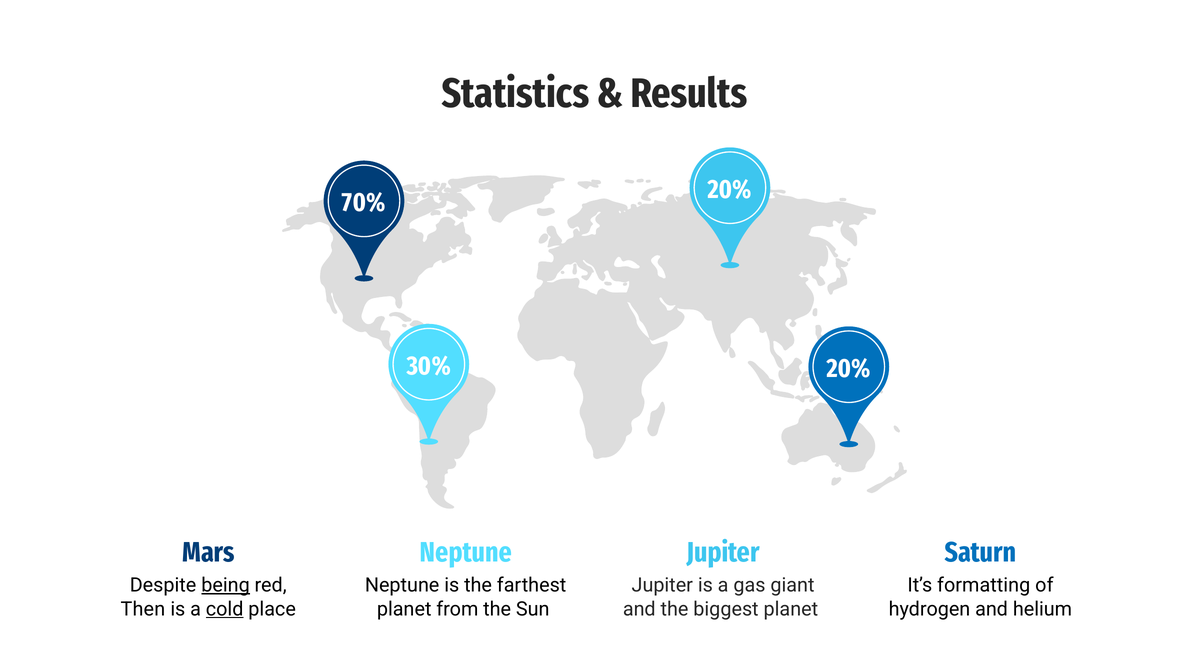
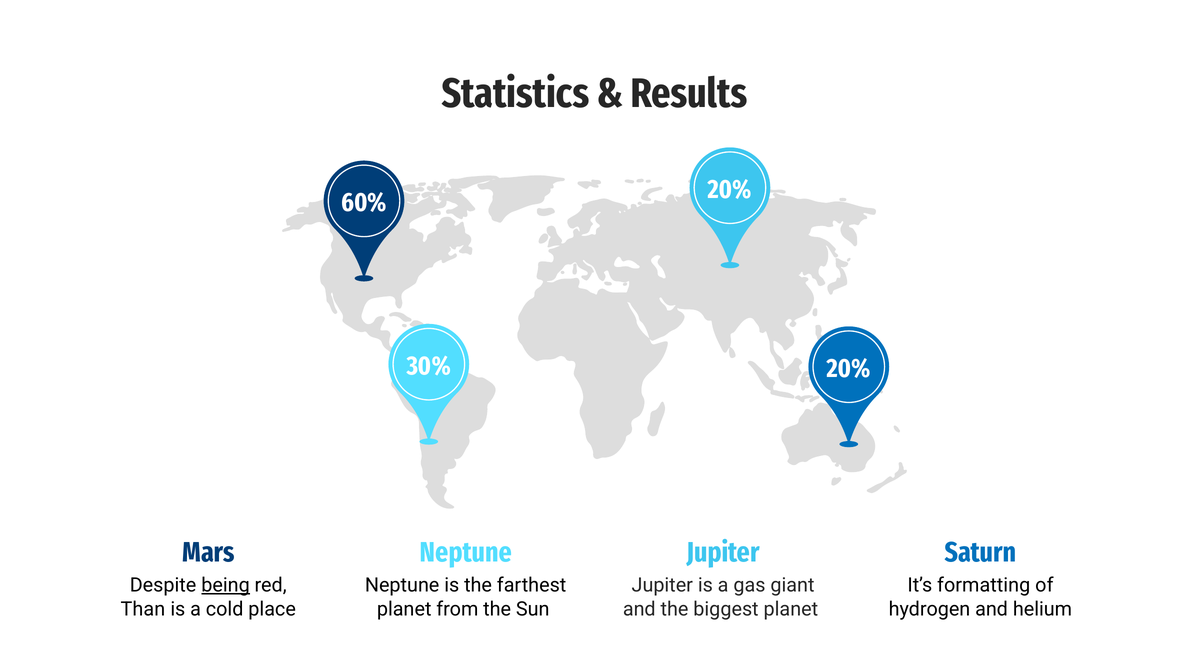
70%: 70% -> 60%
Then: Then -> Than
cold underline: present -> none
